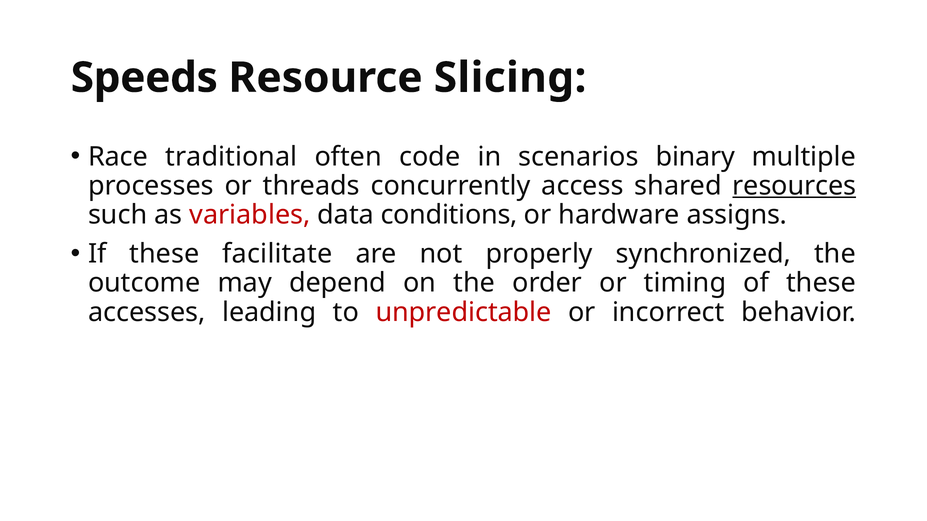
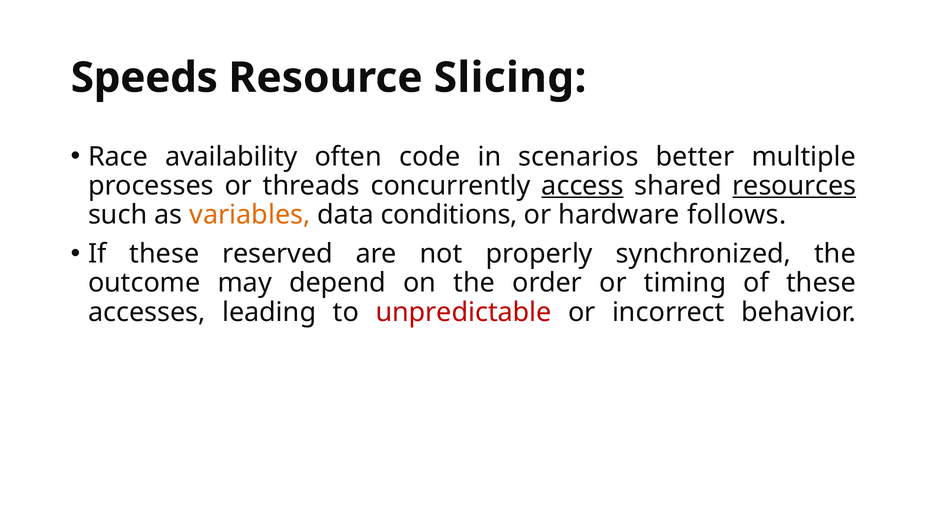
traditional: traditional -> availability
binary: binary -> better
access underline: none -> present
variables colour: red -> orange
assigns: assigns -> follows
facilitate: facilitate -> reserved
